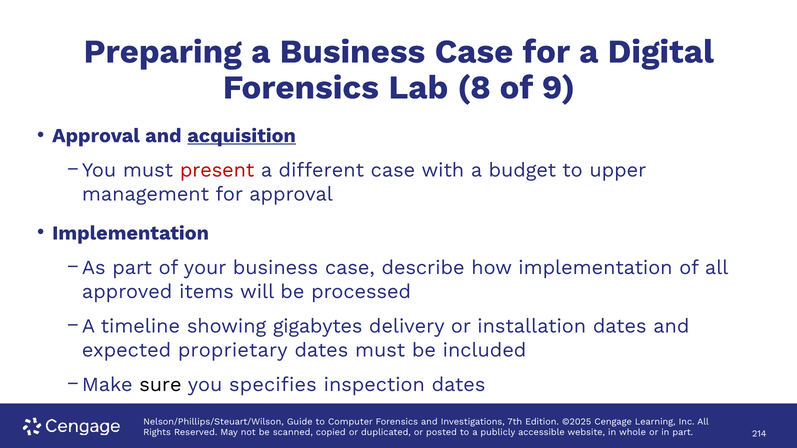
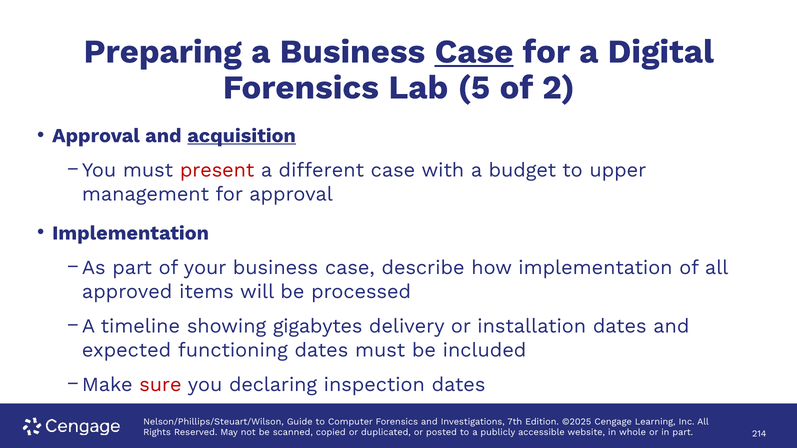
Case at (474, 52) underline: none -> present
8: 8 -> 5
9: 9 -> 2
proprietary: proprietary -> functioning
sure colour: black -> red
specifies: specifies -> declaring
